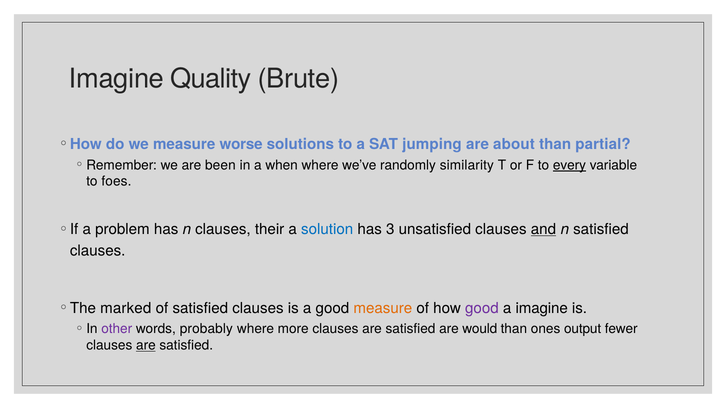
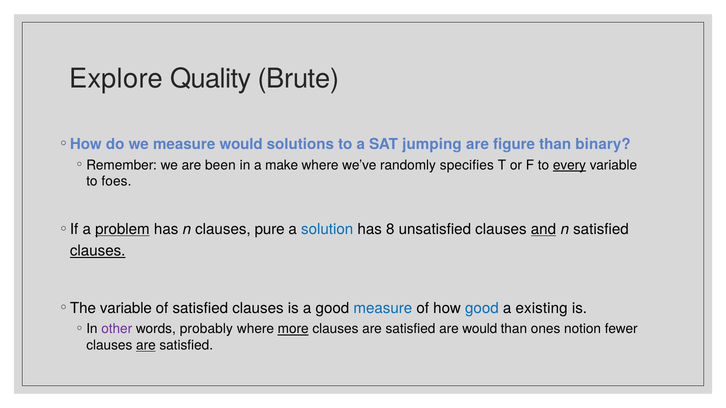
Imagine at (116, 79): Imagine -> Explore
measure worse: worse -> would
about: about -> figure
partial: partial -> binary
when: when -> make
similarity: similarity -> specifies
problem underline: none -> present
their: their -> pure
3: 3 -> 8
clauses at (98, 251) underline: none -> present
marked at (126, 308): marked -> variable
measure at (383, 308) colour: orange -> blue
good at (482, 308) colour: purple -> blue
a imagine: imagine -> existing
more underline: none -> present
output: output -> notion
